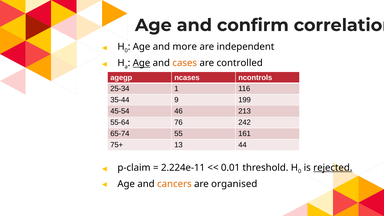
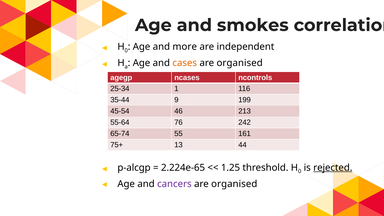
confirm: confirm -> smokes
Age at (141, 63) underline: present -> none
controlled at (240, 63): controlled -> organised
p-claim: p-claim -> p-alcgp
2.224e-11: 2.224e-11 -> 2.224e-65
0.01: 0.01 -> 1.25
cancers colour: orange -> purple
